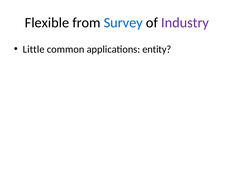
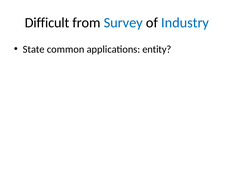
Flexible: Flexible -> Difficult
Industry colour: purple -> blue
Little: Little -> State
